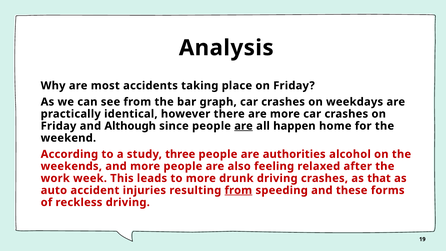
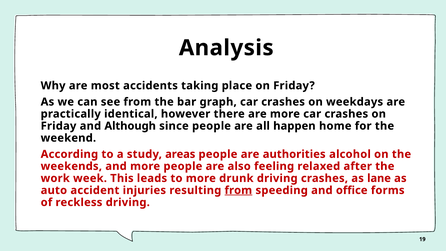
are at (243, 126) underline: present -> none
three: three -> areas
that: that -> lane
these: these -> office
